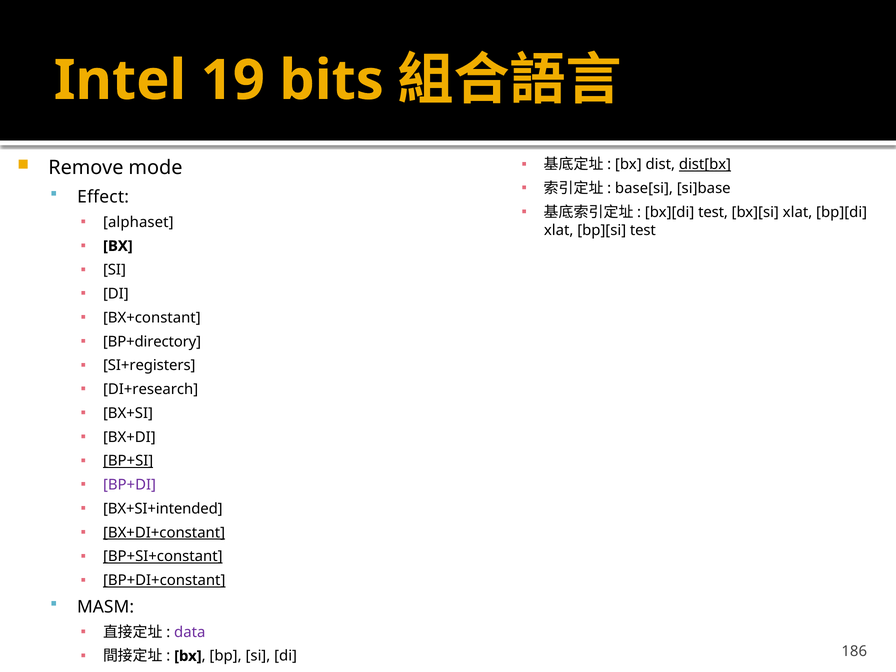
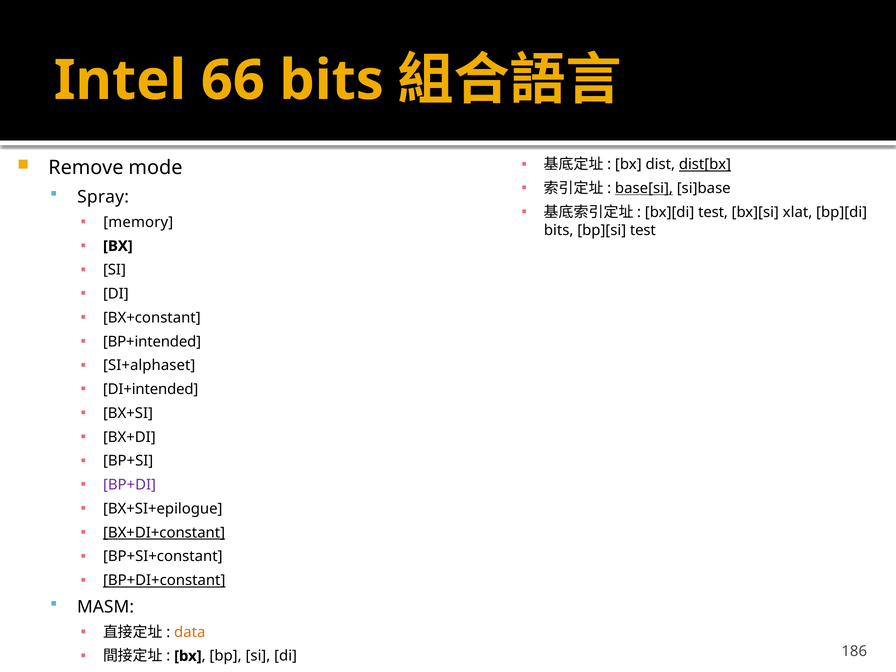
19: 19 -> 66
base[si underline: none -> present
Effect: Effect -> Spray
alphaset: alphaset -> memory
xlat at (559, 230): xlat -> bits
BP+directory: BP+directory -> BP+intended
SI+registers: SI+registers -> SI+alphaset
DI+research: DI+research -> DI+intended
BP+SI underline: present -> none
BX+SI+intended: BX+SI+intended -> BX+SI+epilogue
BP+SI+constant underline: present -> none
data colour: purple -> orange
